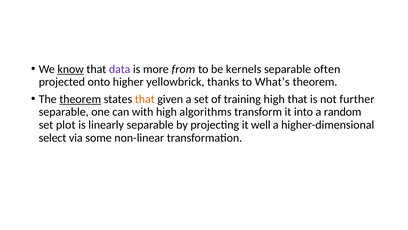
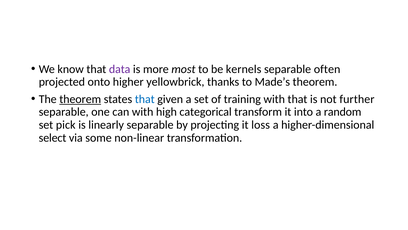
know underline: present -> none
from: from -> most
What’s: What’s -> Made’s
that at (145, 99) colour: orange -> blue
training high: high -> with
algorithms: algorithms -> categorical
plot: plot -> pick
well: well -> loss
